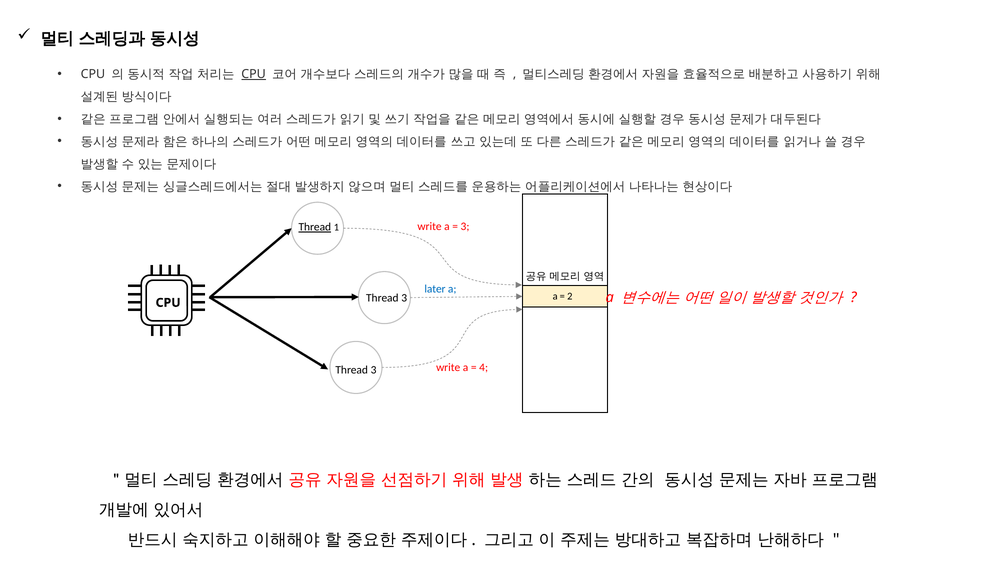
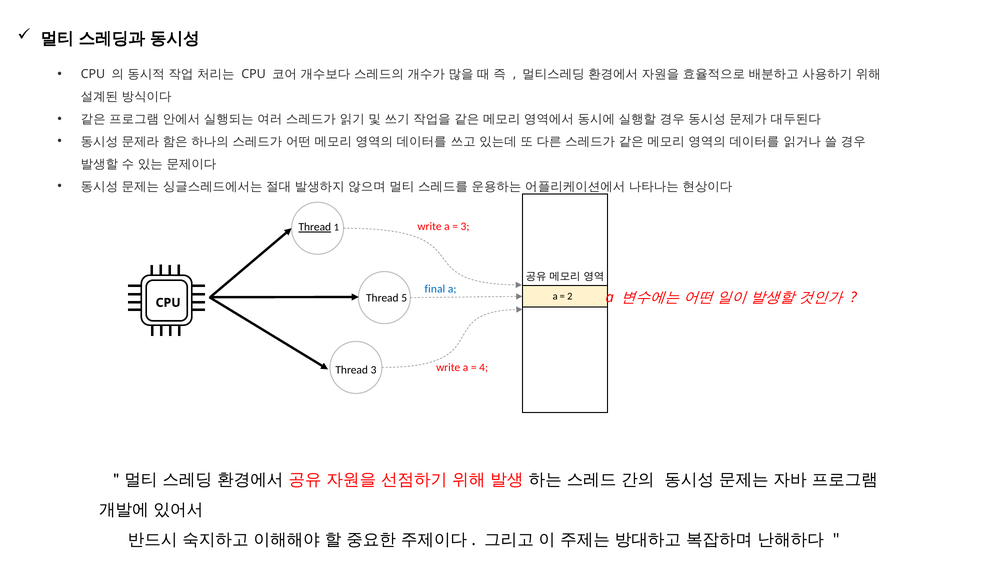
CPU at (254, 74) underline: present -> none
later: later -> final
3 at (404, 298): 3 -> 5
